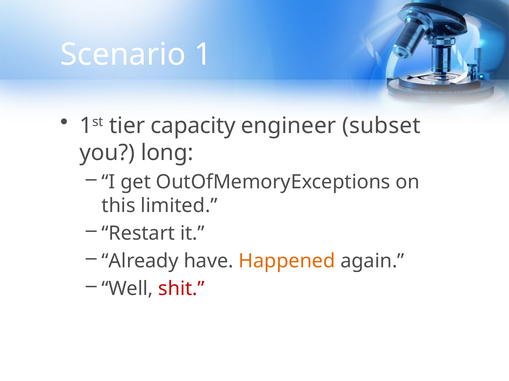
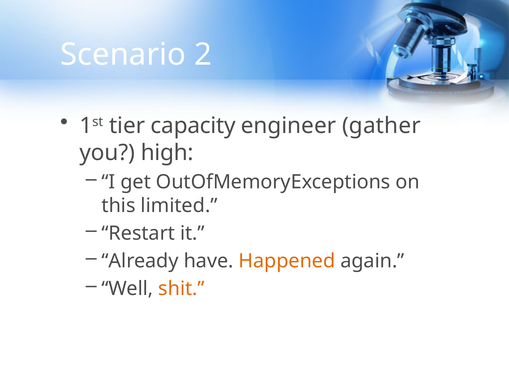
1: 1 -> 2
subset: subset -> gather
long: long -> high
shit colour: red -> orange
